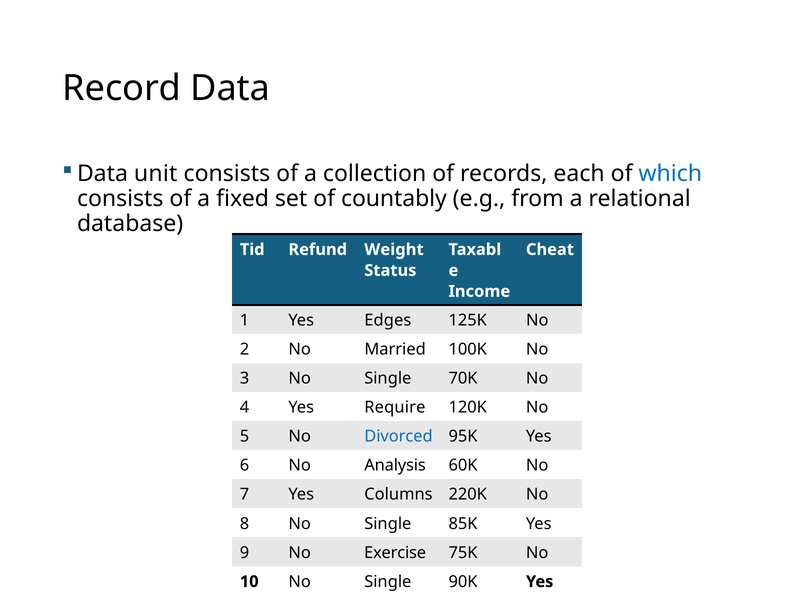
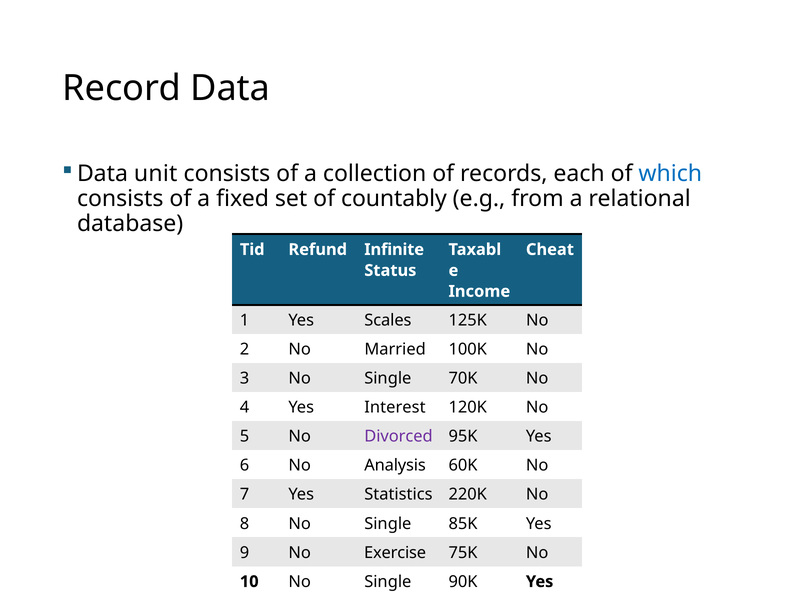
Weight: Weight -> Infinite
Edges: Edges -> Scales
Require: Require -> Interest
Divorced colour: blue -> purple
Columns: Columns -> Statistics
